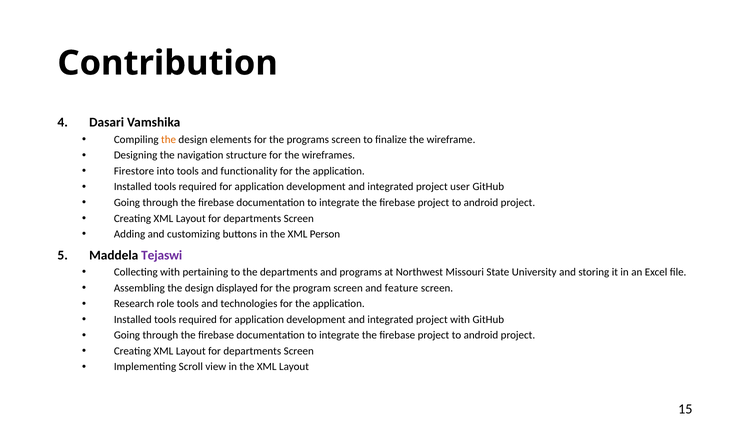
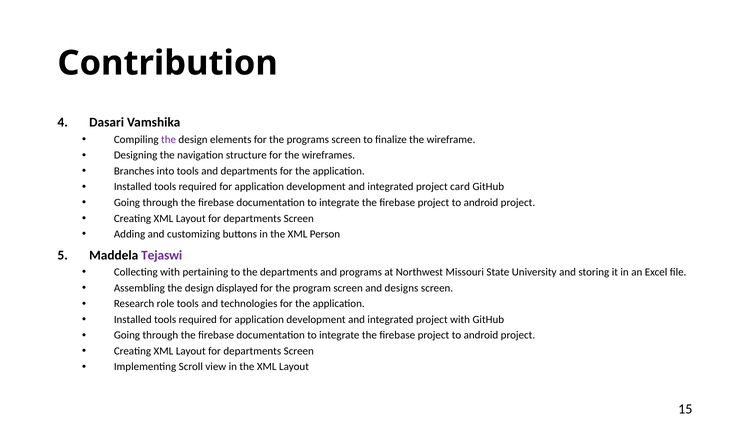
the at (169, 140) colour: orange -> purple
Firestore: Firestore -> Branches
and functionality: functionality -> departments
user: user -> card
feature: feature -> designs
